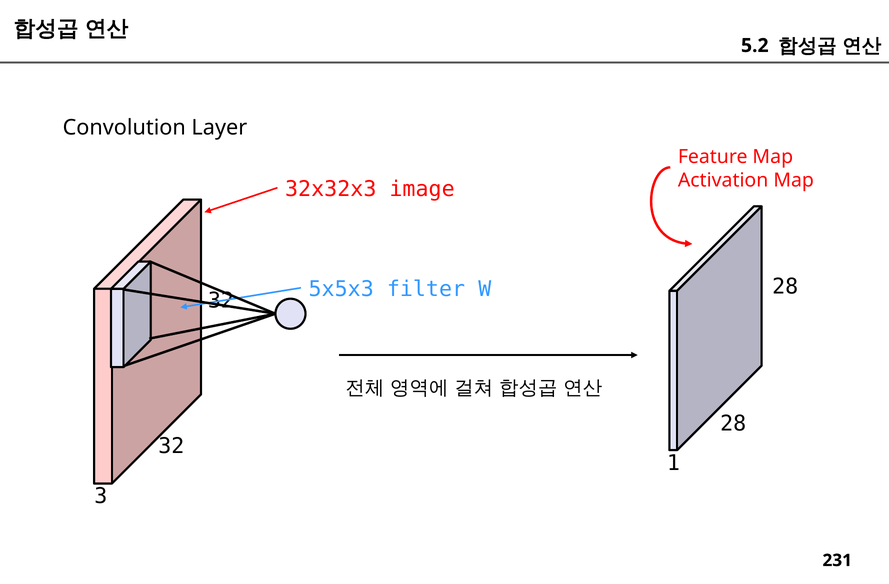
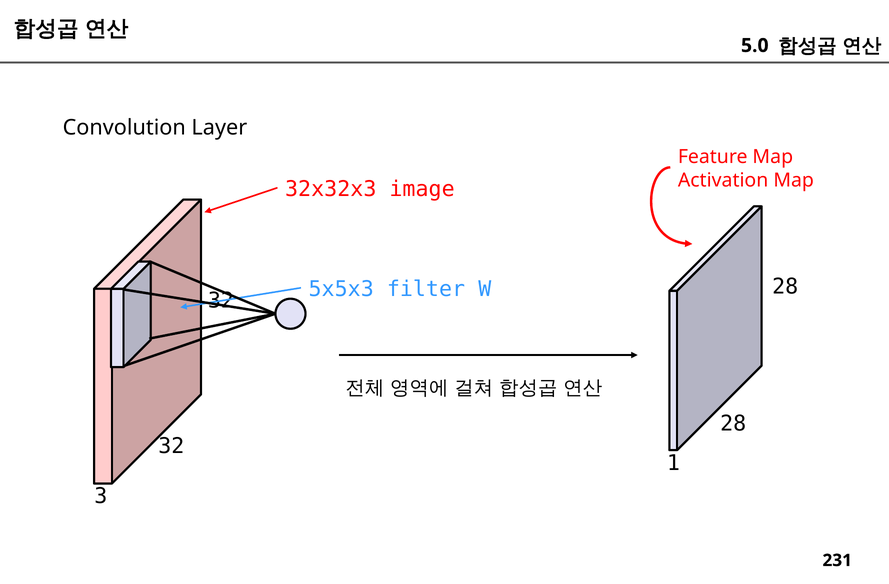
5.2: 5.2 -> 5.0
